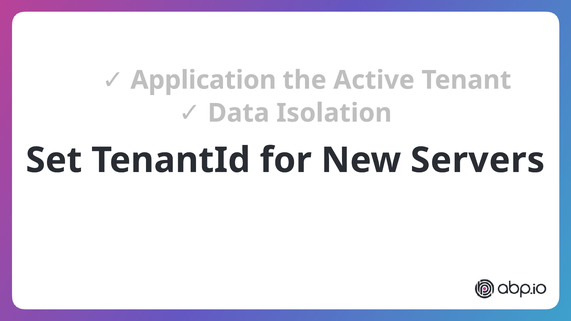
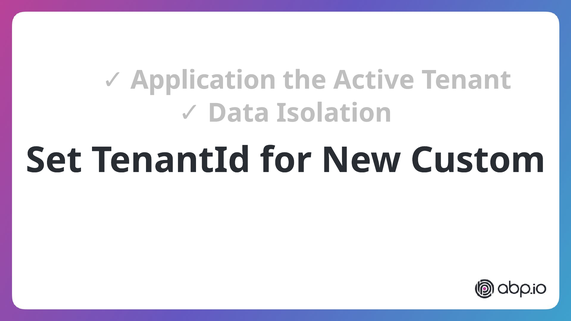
Servers: Servers -> Custom
